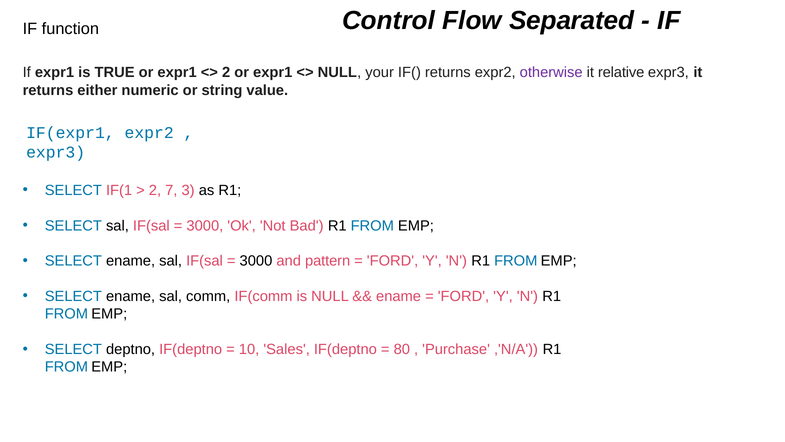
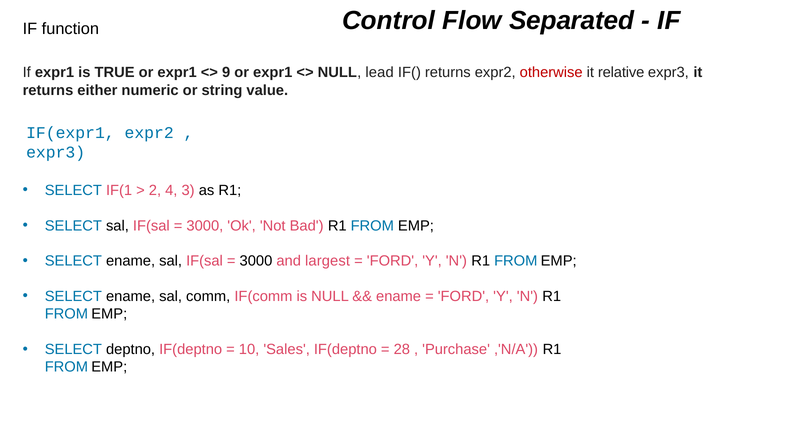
2 at (226, 73): 2 -> 9
your: your -> lead
otherwise colour: purple -> red
7: 7 -> 4
pattern: pattern -> largest
80: 80 -> 28
